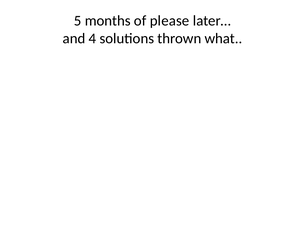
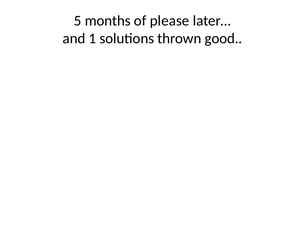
4: 4 -> 1
what: what -> good
